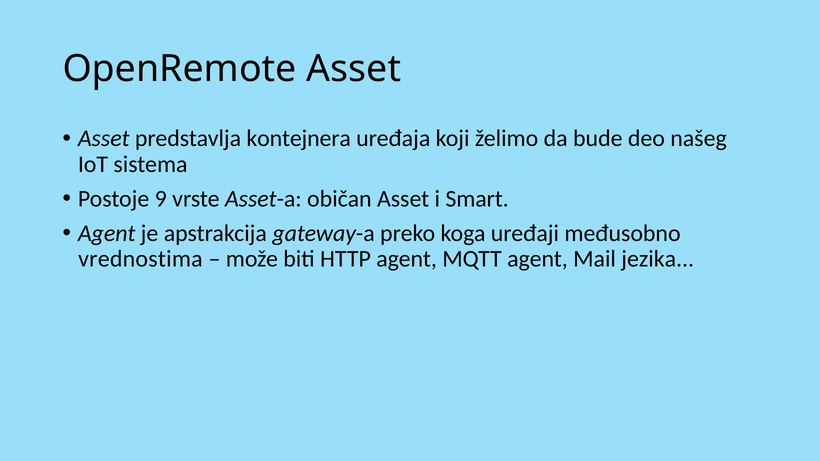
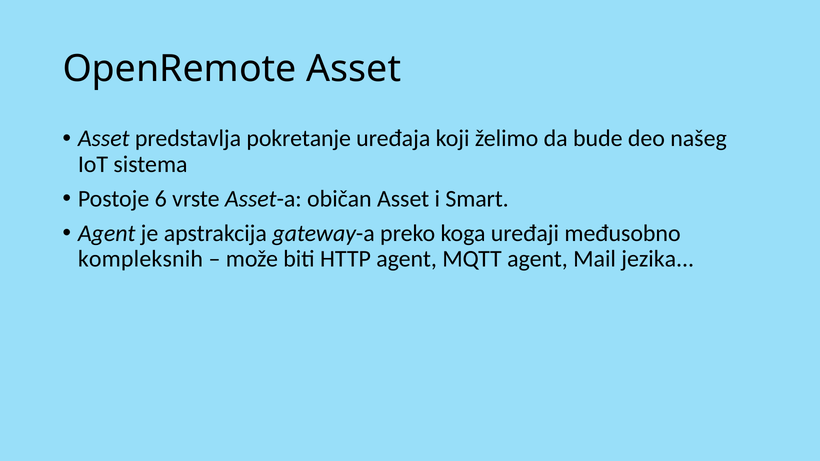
kontejnera: kontejnera -> pokretanje
9: 9 -> 6
vrednostima: vrednostima -> kompleksnih
